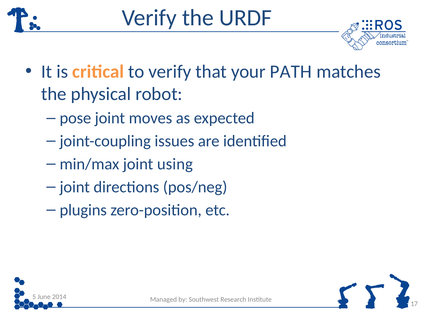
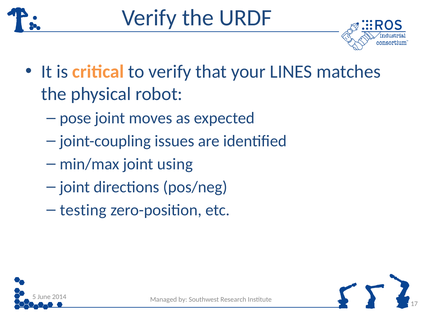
PATH: PATH -> LINES
plugins: plugins -> testing
